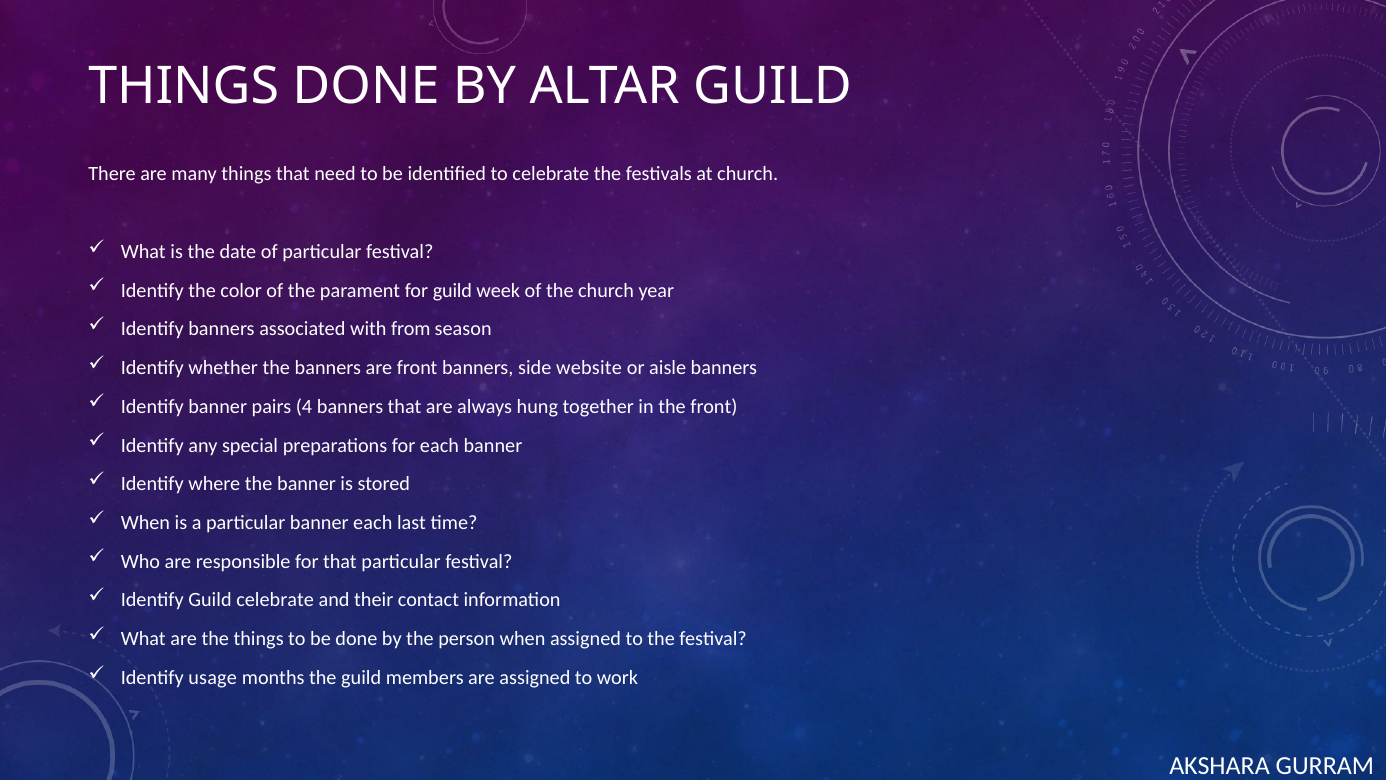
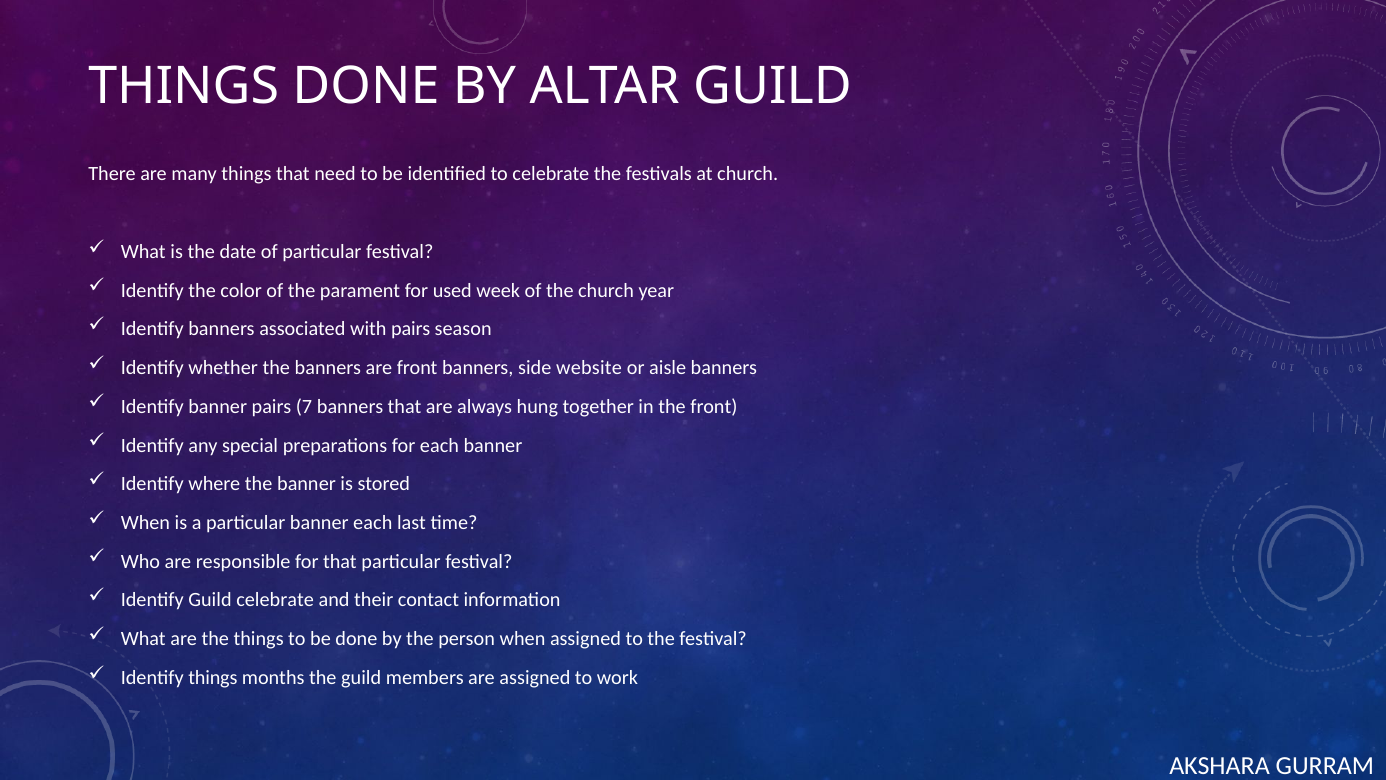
for guild: guild -> used
with from: from -> pairs
4: 4 -> 7
Identify usage: usage -> things
